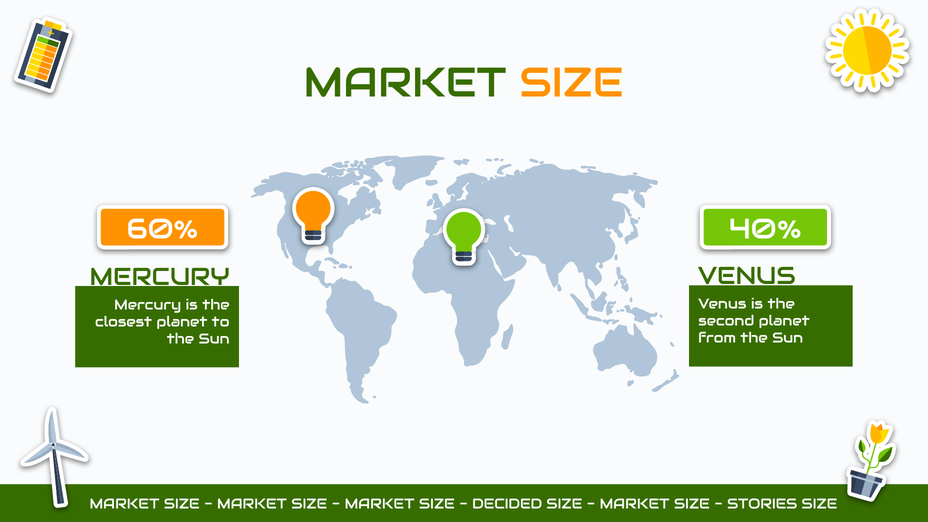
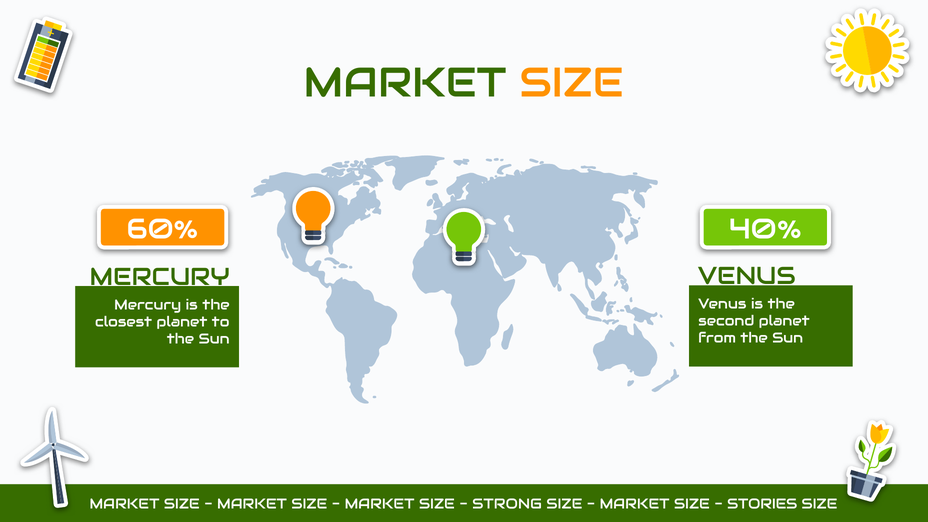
DECIDED: DECIDED -> STRONG
